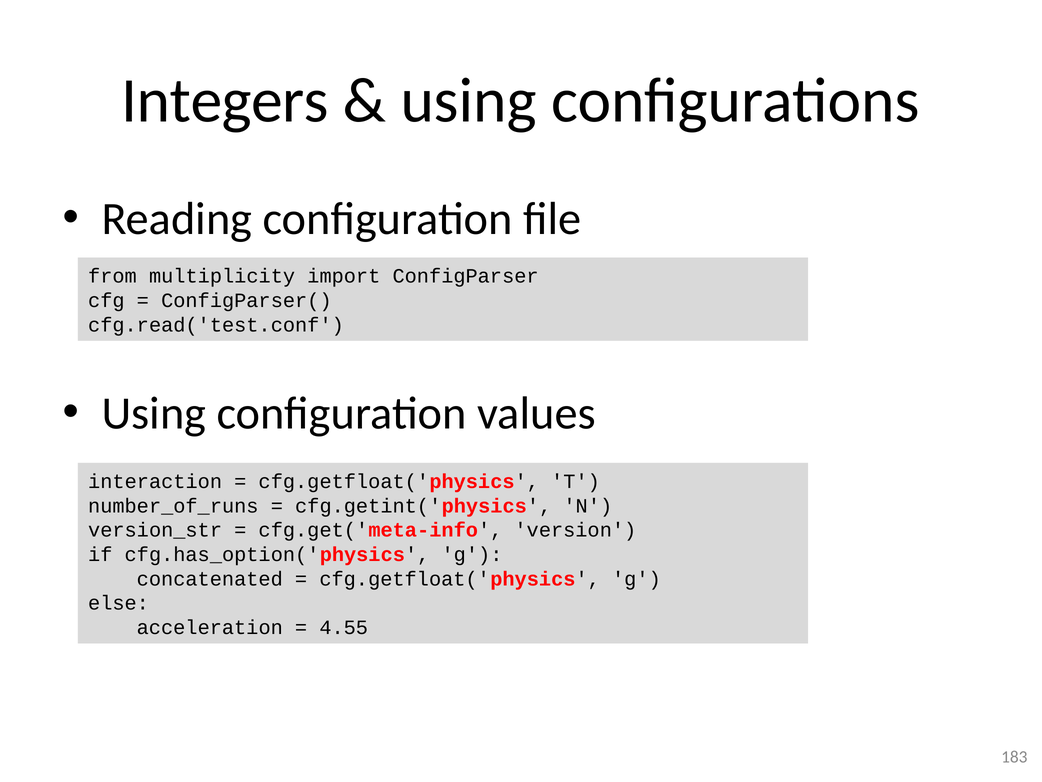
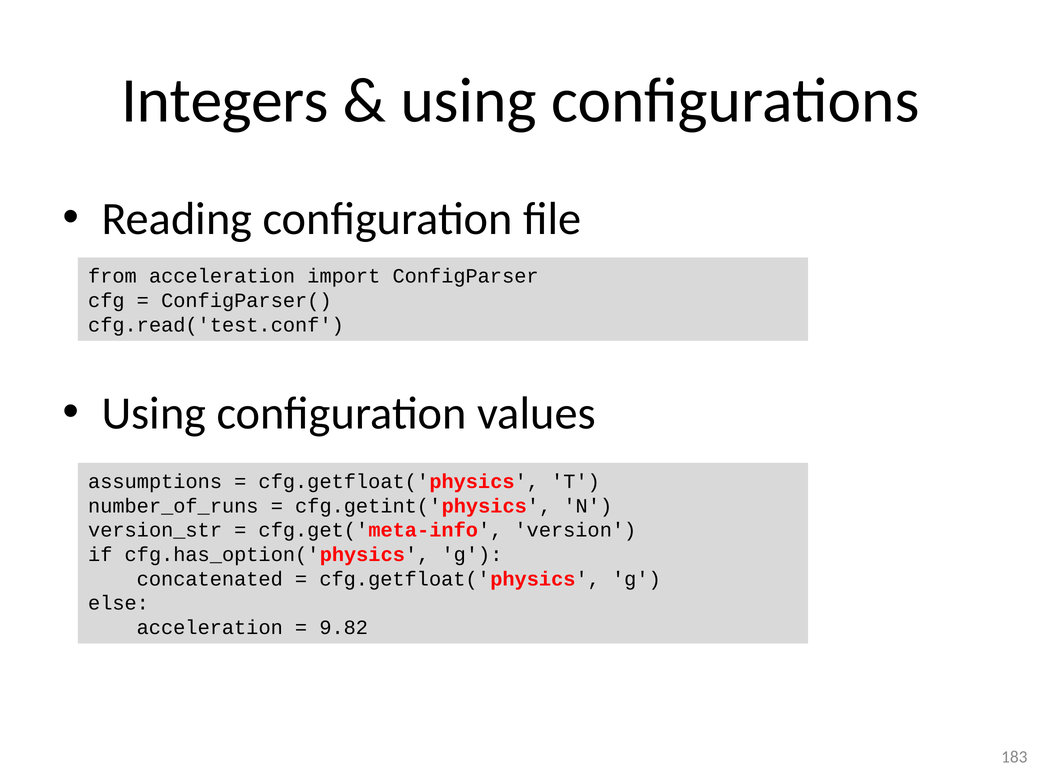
from multiplicity: multiplicity -> acceleration
interaction: interaction -> assumptions
4.55: 4.55 -> 9.82
